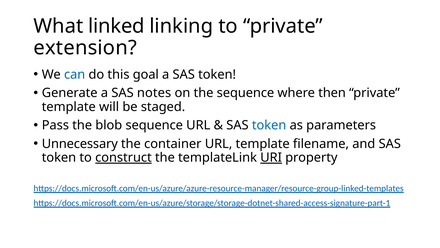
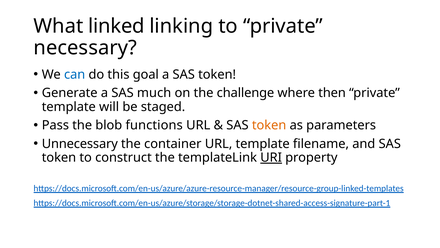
extension: extension -> necessary
notes: notes -> much
the sequence: sequence -> challenge
blob sequence: sequence -> functions
token at (269, 125) colour: blue -> orange
construct underline: present -> none
